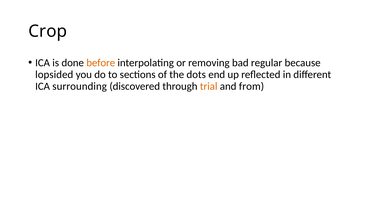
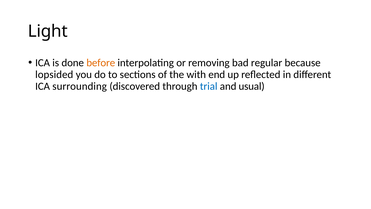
Crop: Crop -> Light
dots: dots -> with
trial colour: orange -> blue
from: from -> usual
